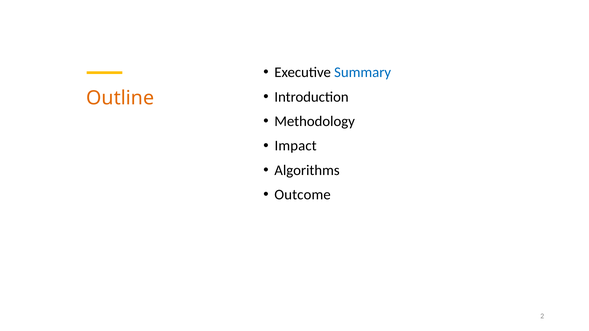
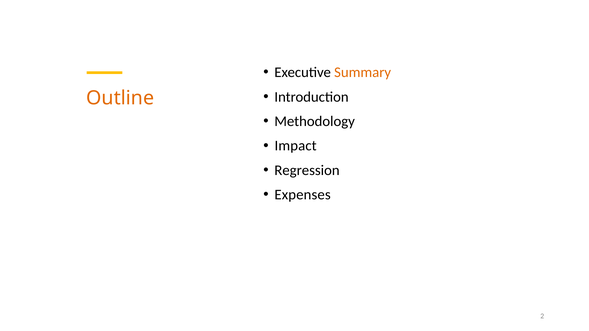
Summary colour: blue -> orange
Algorithms: Algorithms -> Regression
Outcome: Outcome -> Expenses
